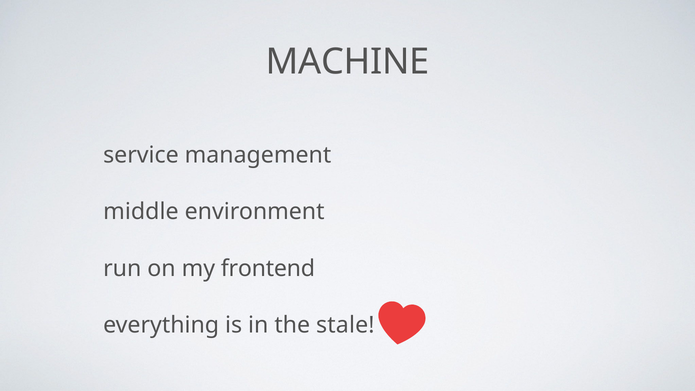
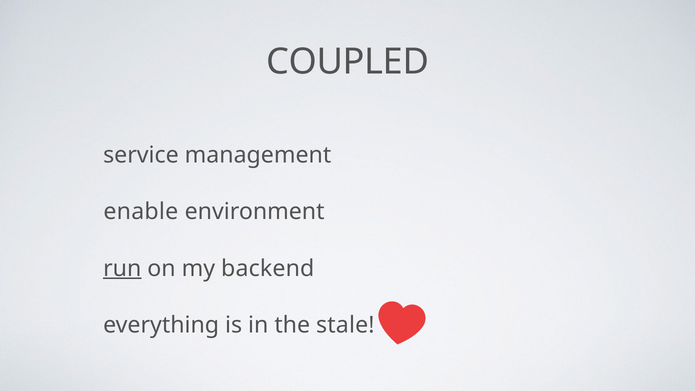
MACHINE: MACHINE -> COUPLED
middle: middle -> enable
run underline: none -> present
frontend: frontend -> backend
